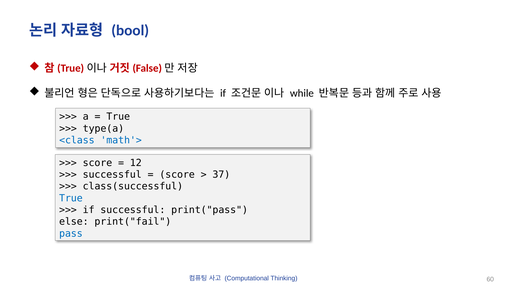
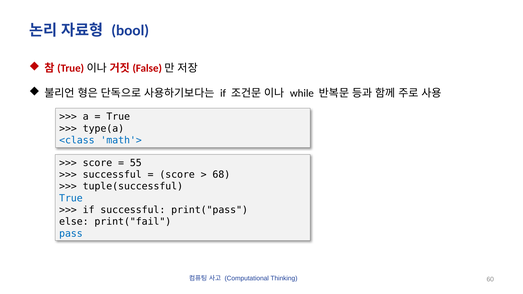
12: 12 -> 55
37: 37 -> 68
class(successful: class(successful -> tuple(successful
